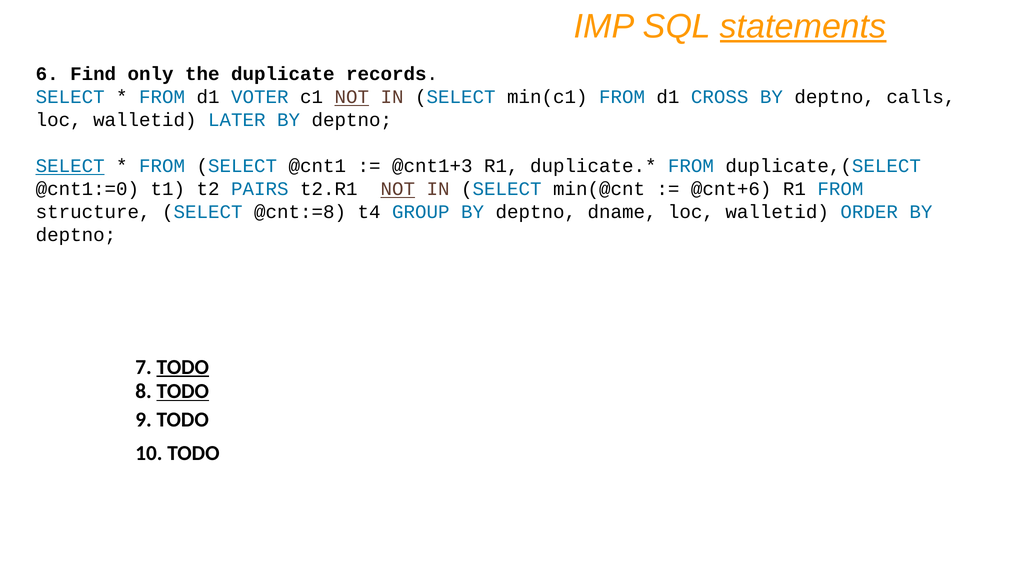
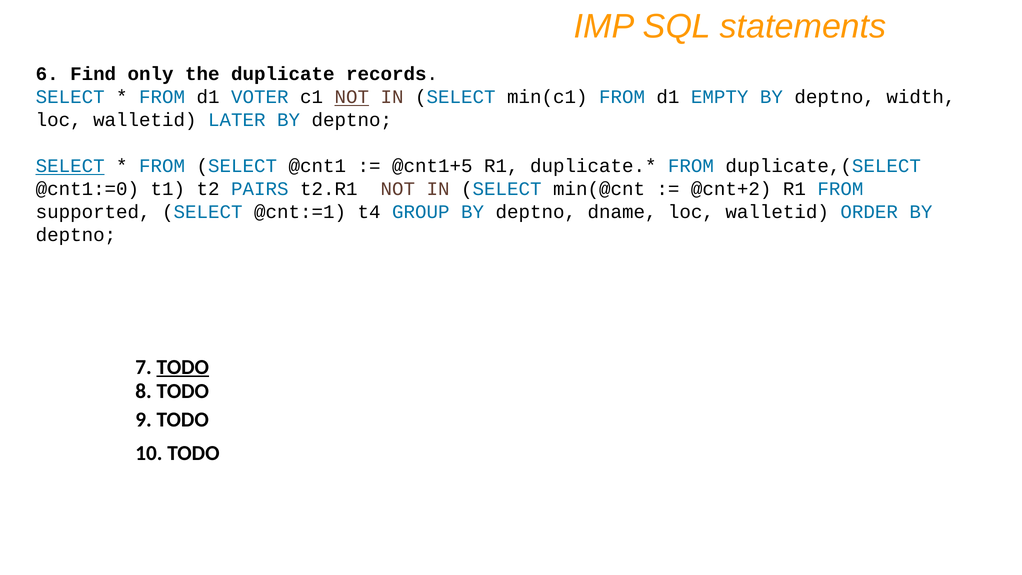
statements underline: present -> none
CROSS: CROSS -> EMPTY
calls: calls -> width
@cnt1+3: @cnt1+3 -> @cnt1+5
NOT at (398, 189) underline: present -> none
@cnt+6: @cnt+6 -> @cnt+2
structure: structure -> supported
@cnt:=8: @cnt:=8 -> @cnt:=1
TODO at (183, 391) underline: present -> none
